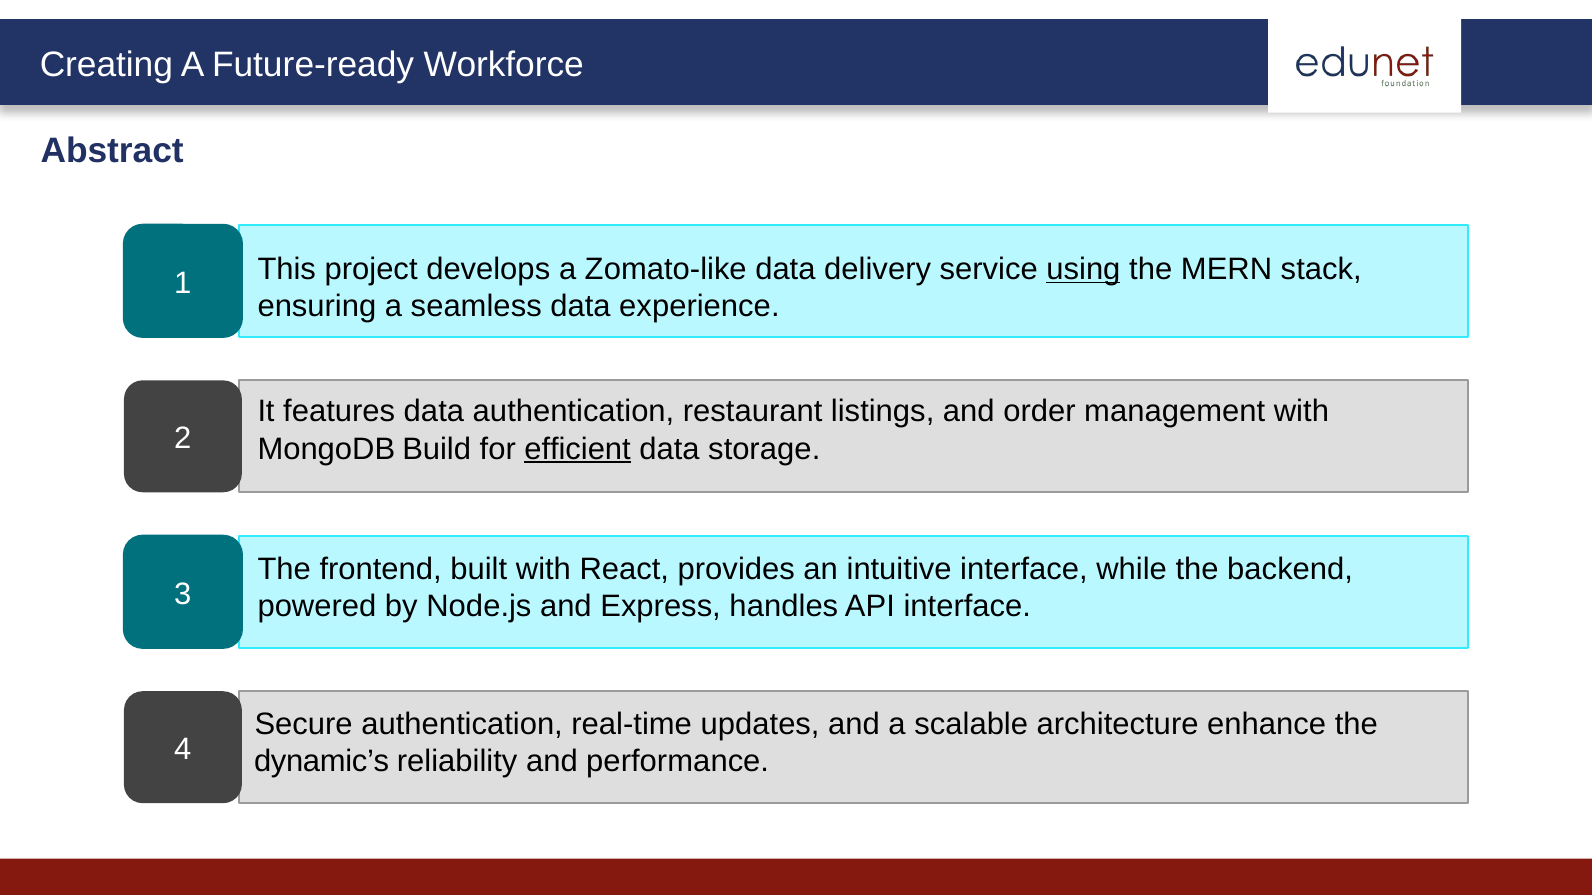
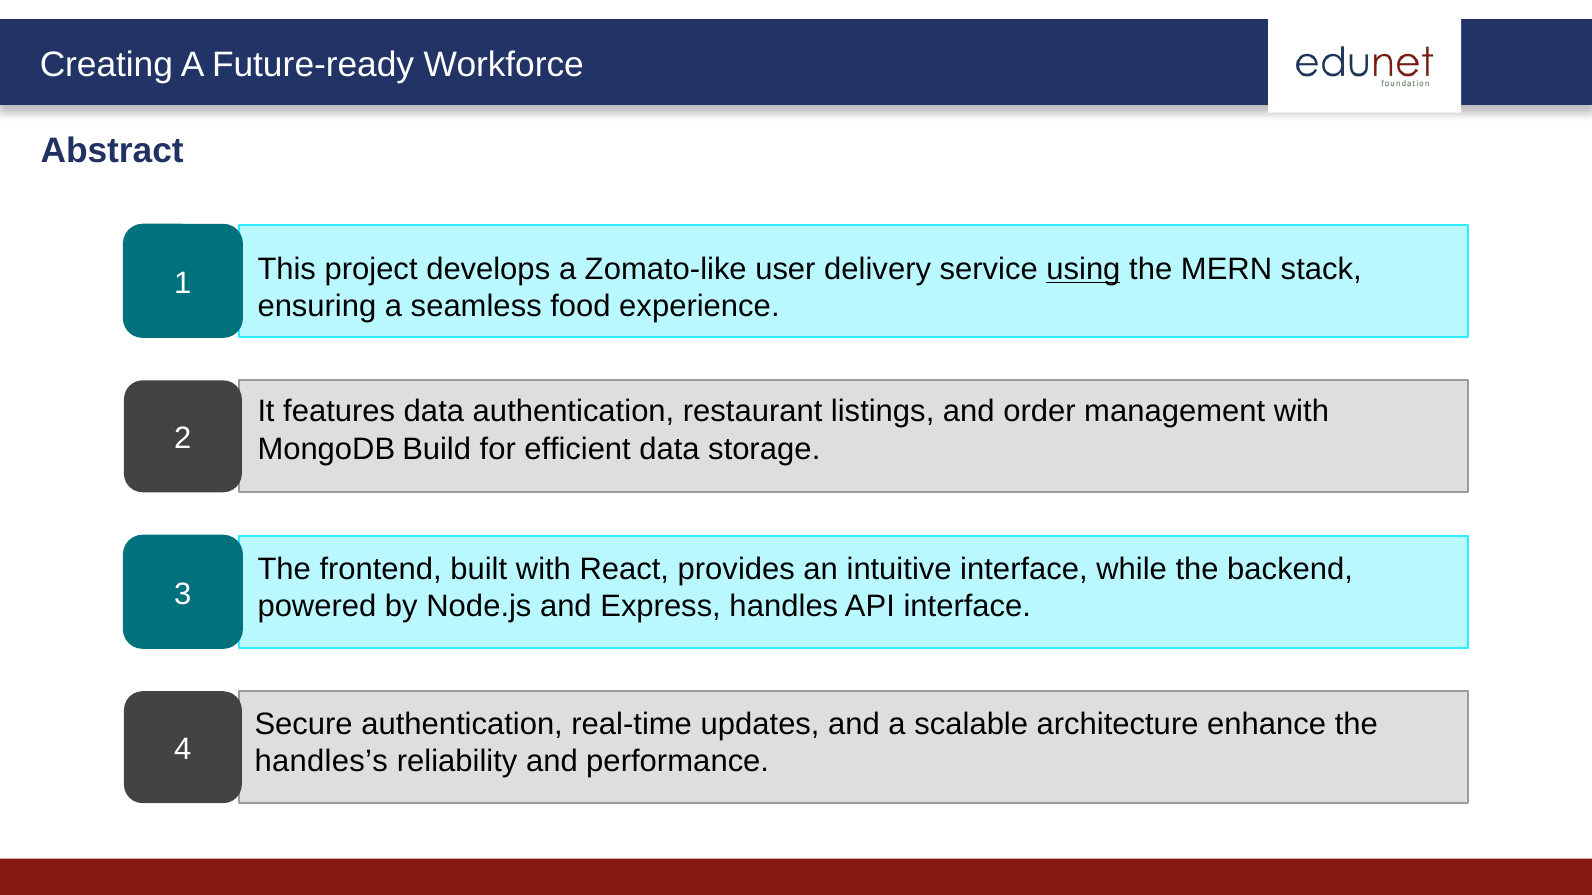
Zomato-like data: data -> user
seamless data: data -> food
efficient underline: present -> none
dynamic’s: dynamic’s -> handles’s
